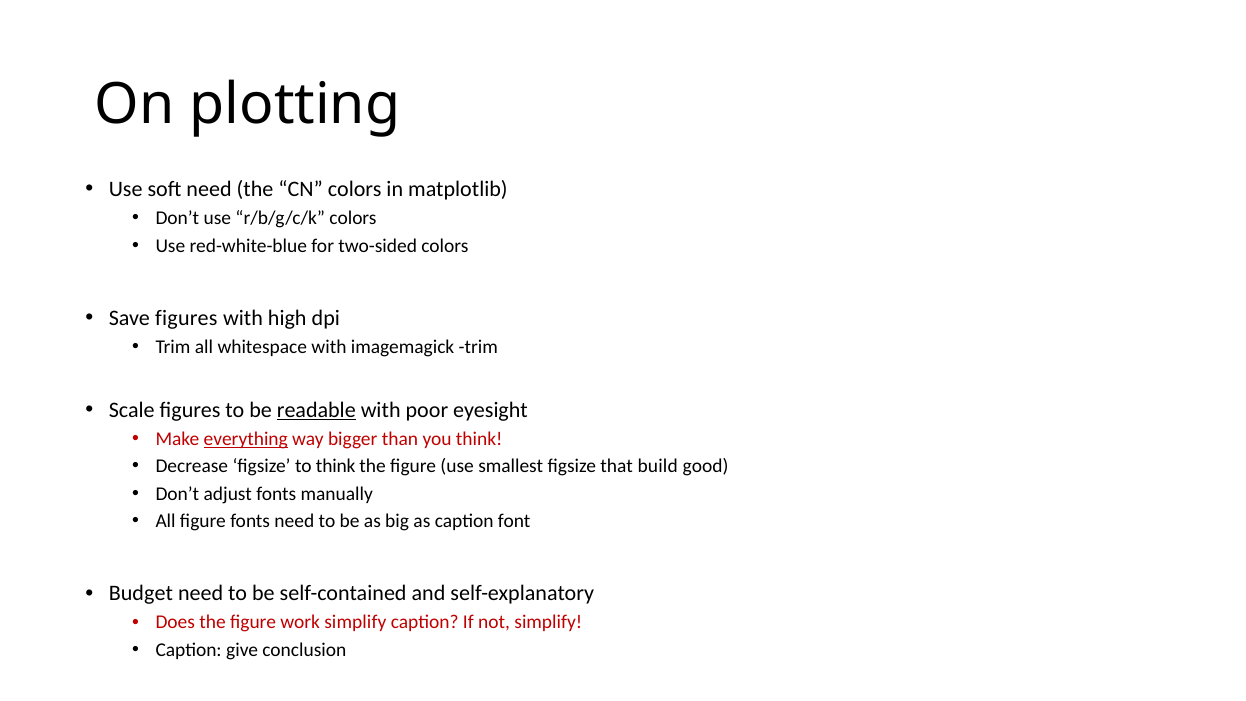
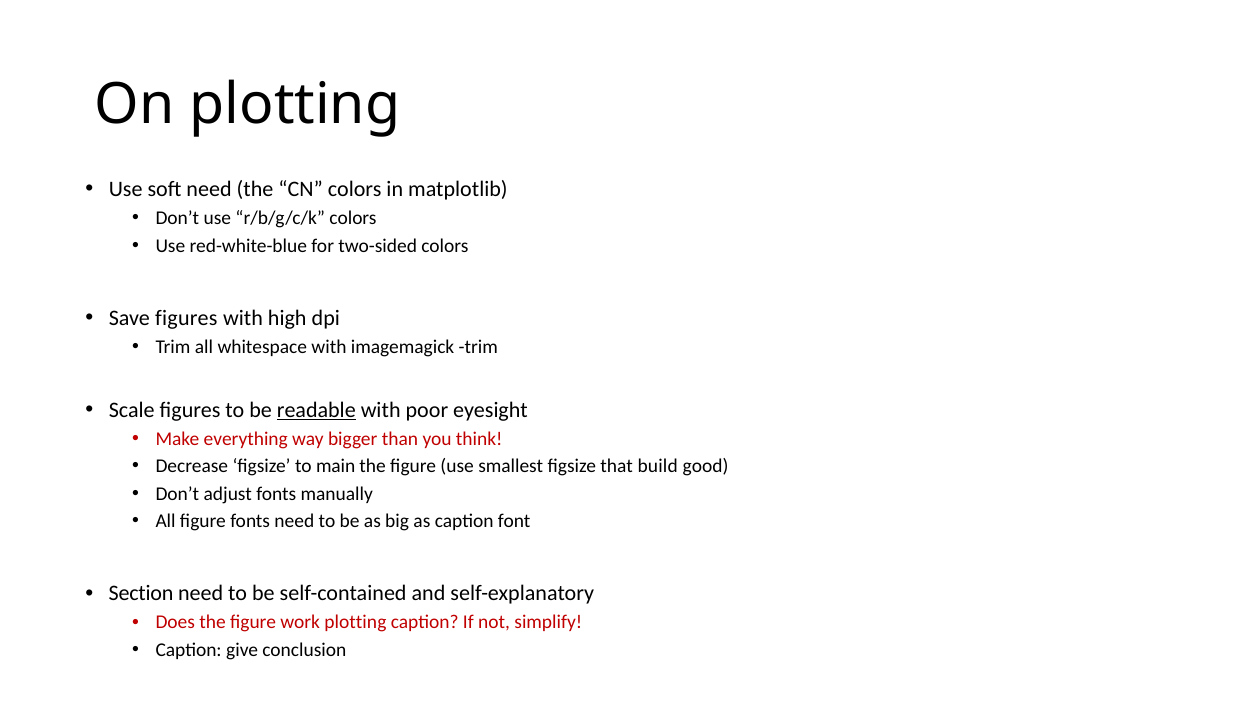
everything underline: present -> none
to think: think -> main
Budget: Budget -> Section
work simplify: simplify -> plotting
